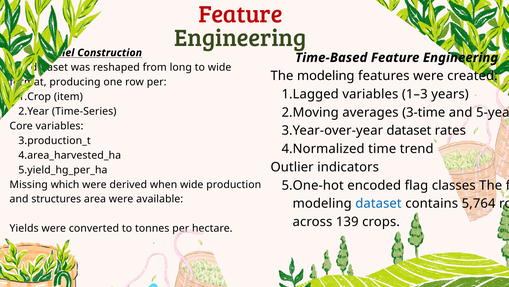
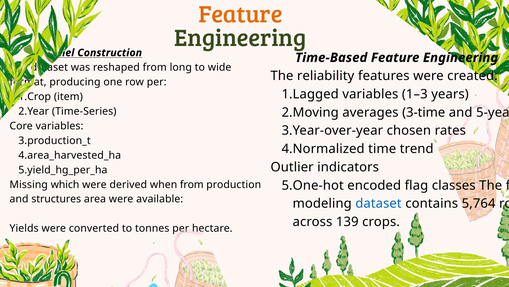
Feature at (240, 15) colour: red -> orange
The modeling: modeling -> reliability
dataset at (409, 130): dataset -> chosen
when wide: wide -> from
